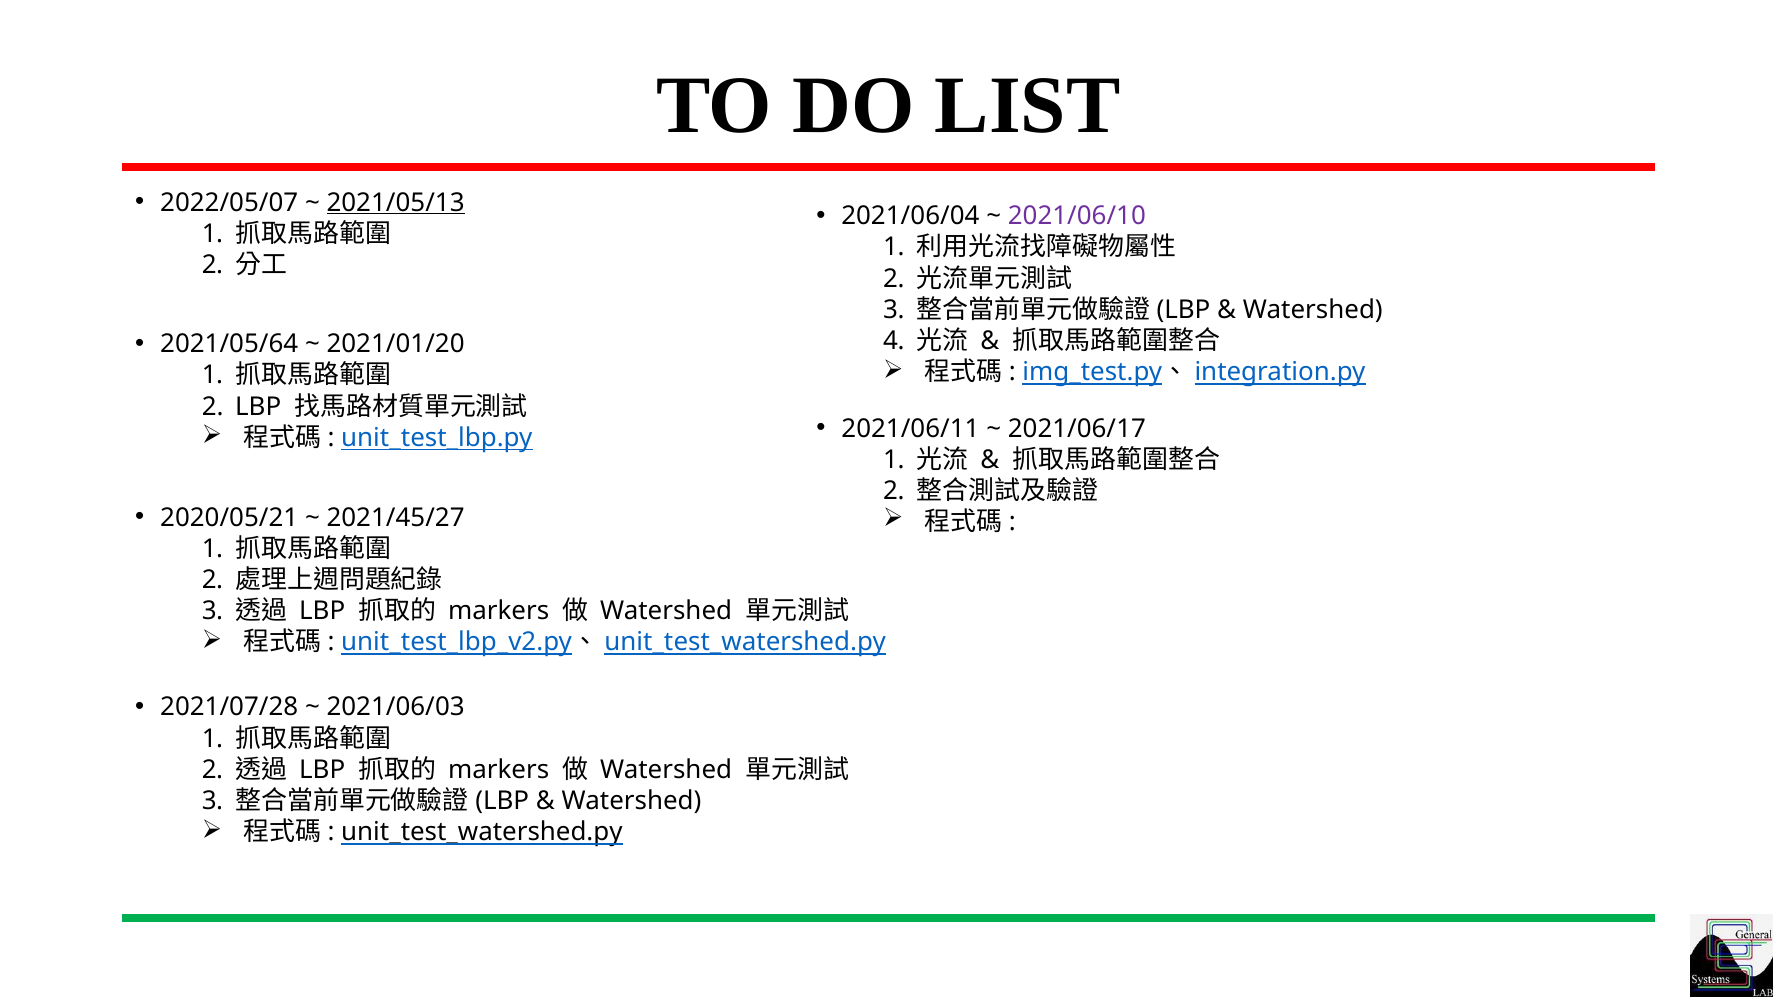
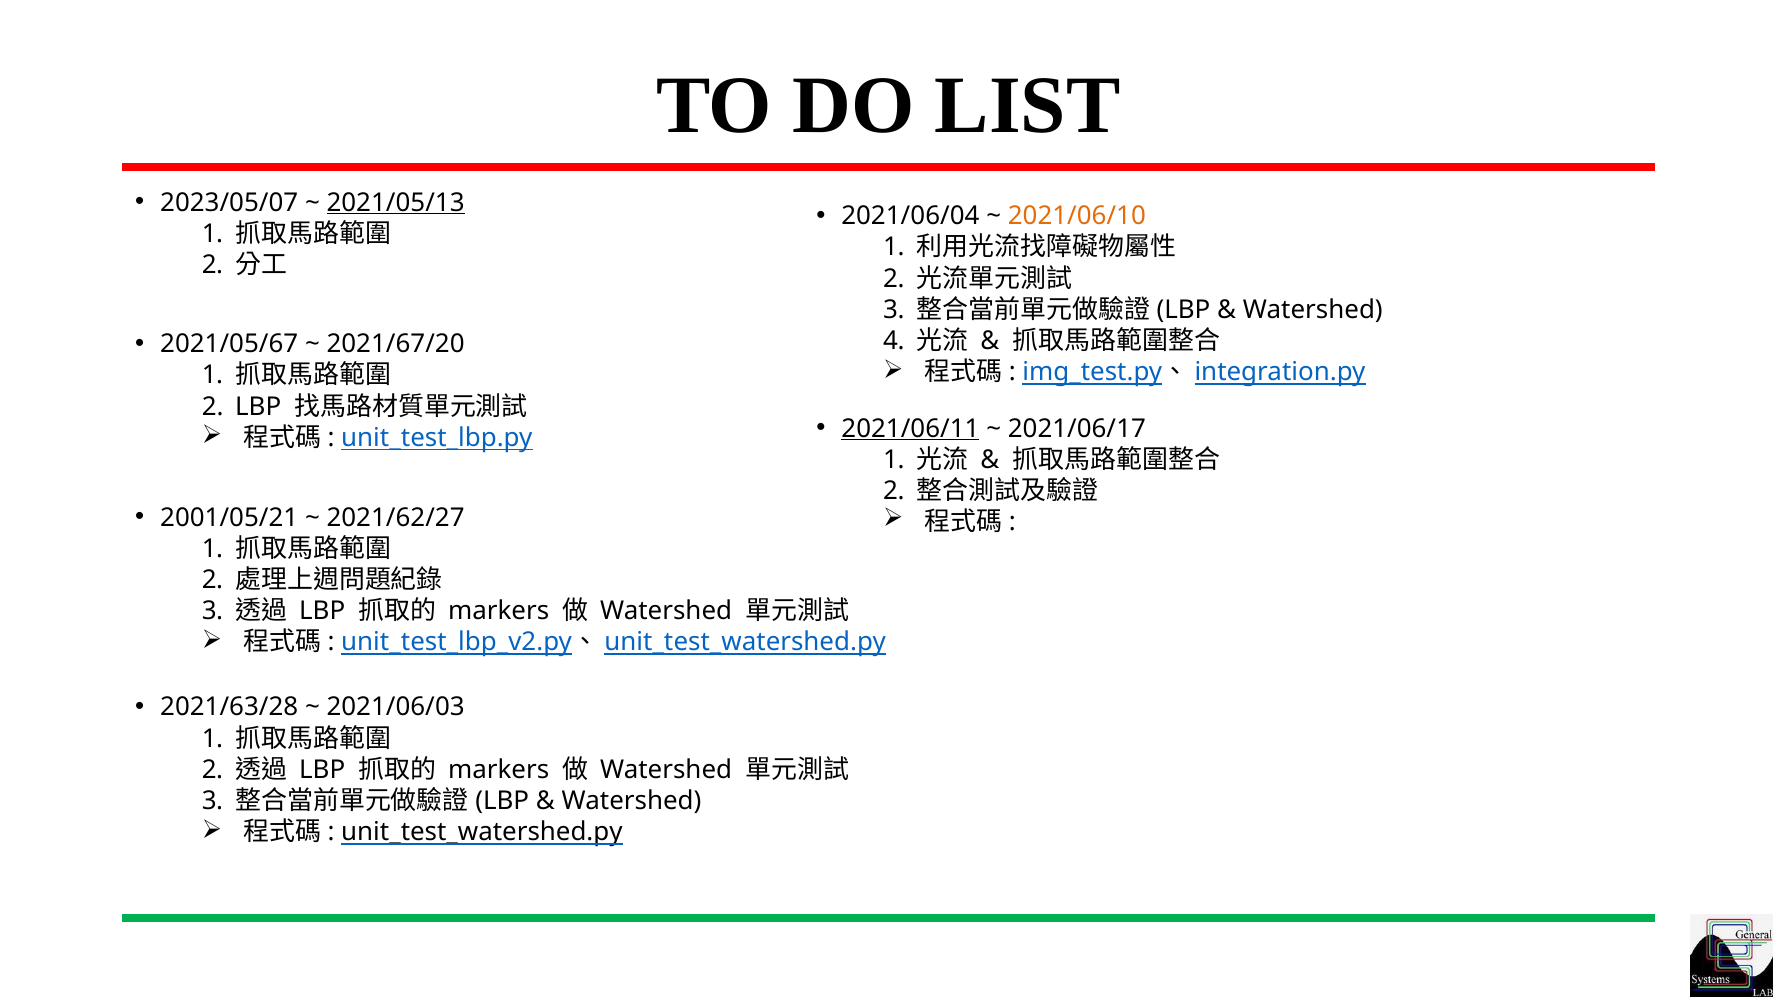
2022/05/07: 2022/05/07 -> 2023/05/07
2021/06/10 colour: purple -> orange
2021/05/64: 2021/05/64 -> 2021/05/67
2021/01/20: 2021/01/20 -> 2021/67/20
2021/06/11 underline: none -> present
2020/05/21: 2020/05/21 -> 2001/05/21
2021/45/27: 2021/45/27 -> 2021/62/27
2021/07/28: 2021/07/28 -> 2021/63/28
